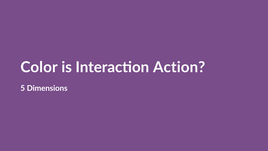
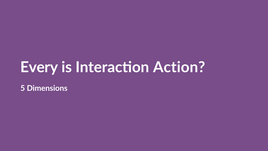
Color: Color -> Every
